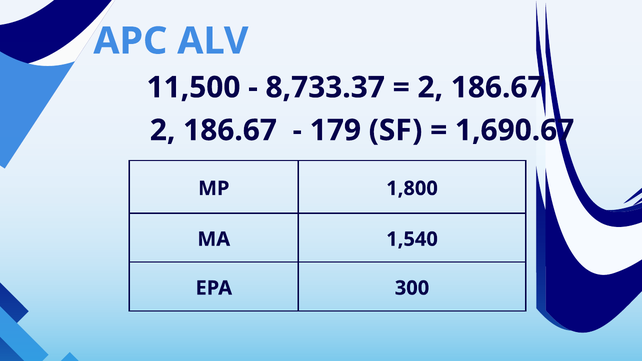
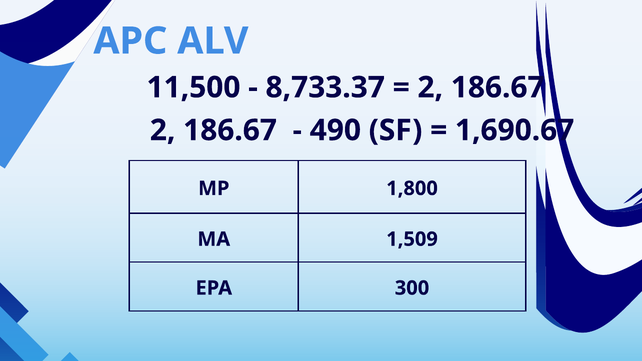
179: 179 -> 490
1,540: 1,540 -> 1,509
